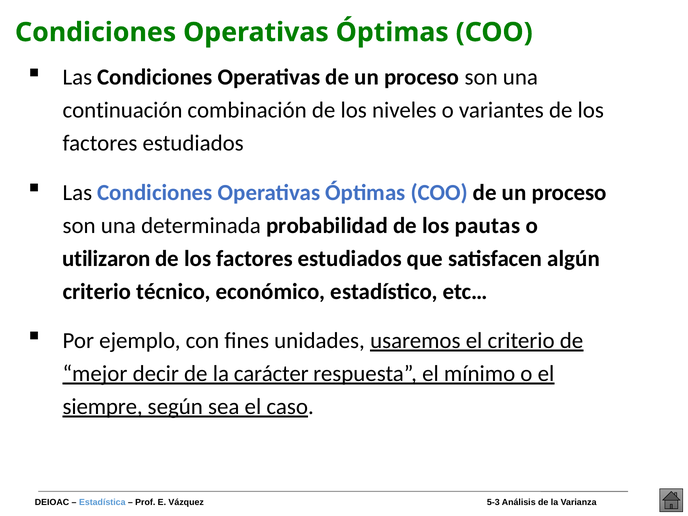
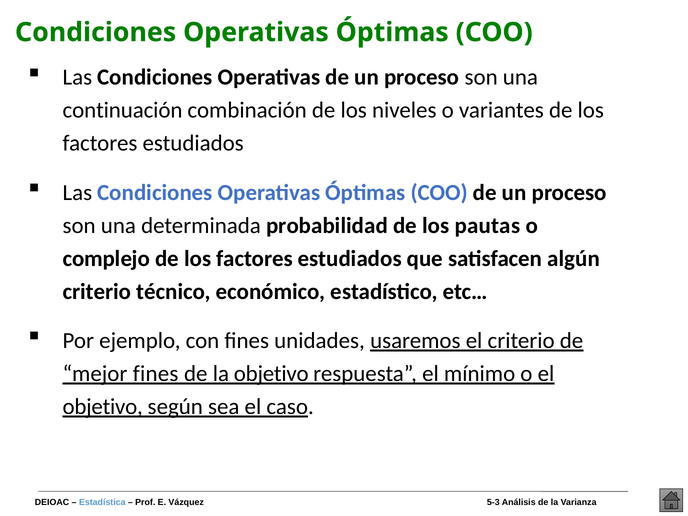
utilizaron: utilizaron -> complejo
mejor decir: decir -> fines
la carácter: carácter -> objetivo
siempre at (103, 407): siempre -> objetivo
